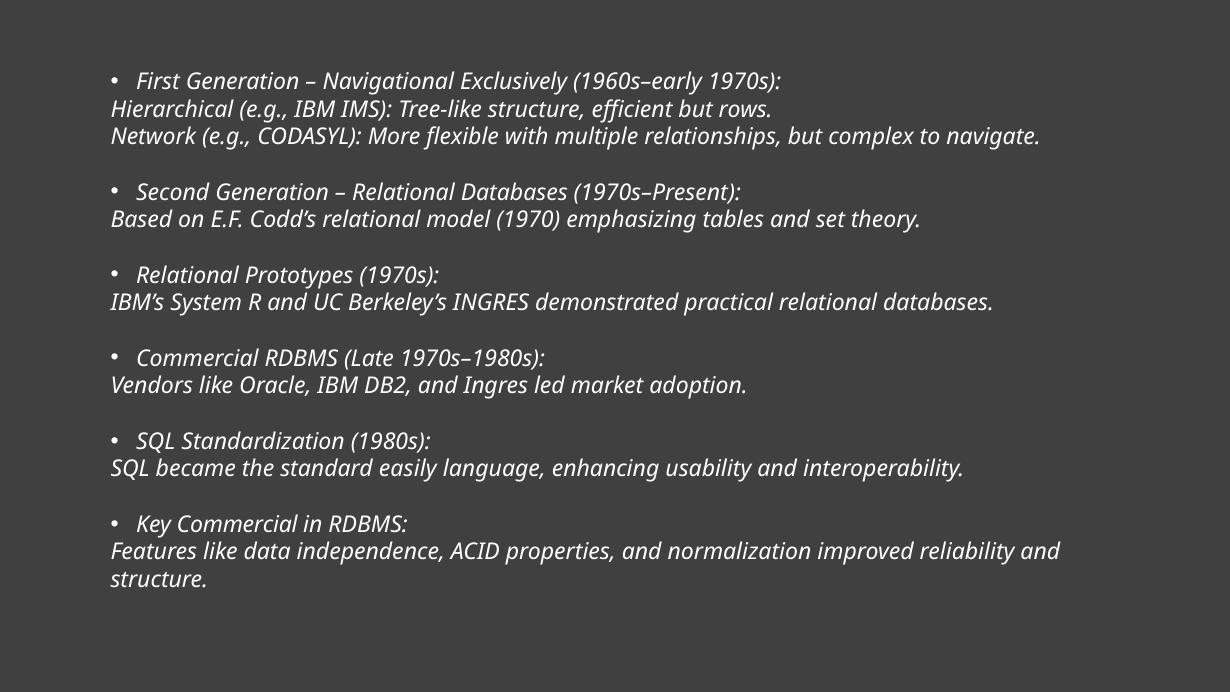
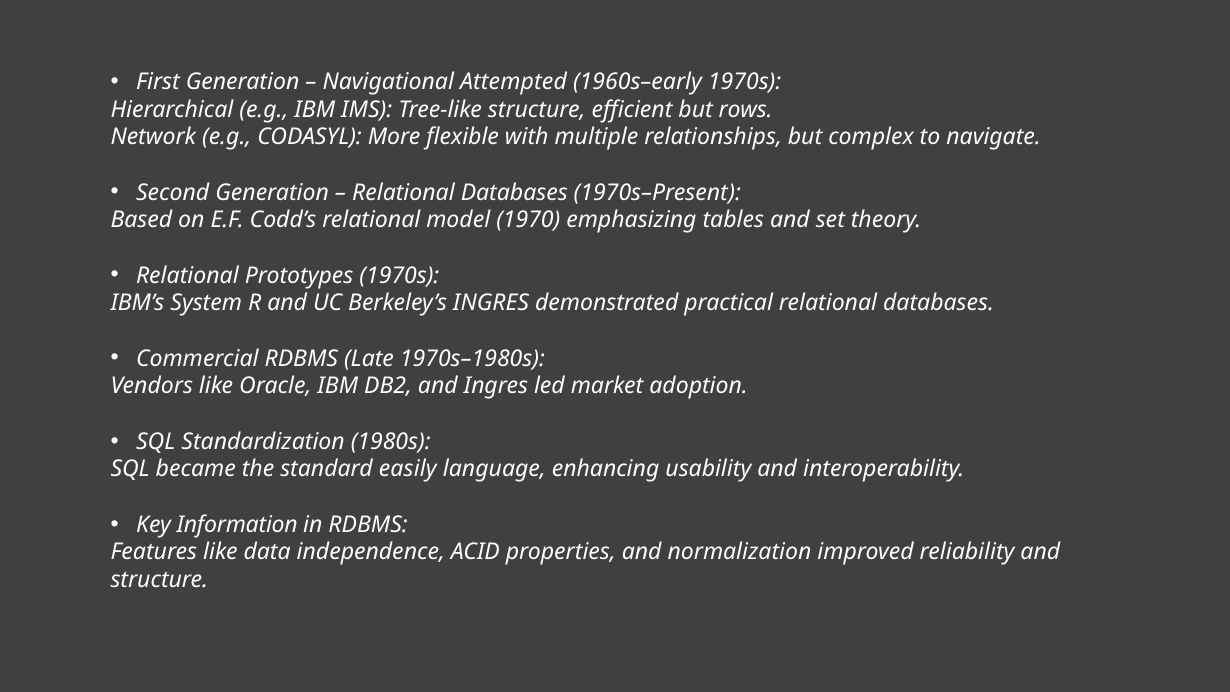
Exclusively: Exclusively -> Attempted
Key Commercial: Commercial -> Information
